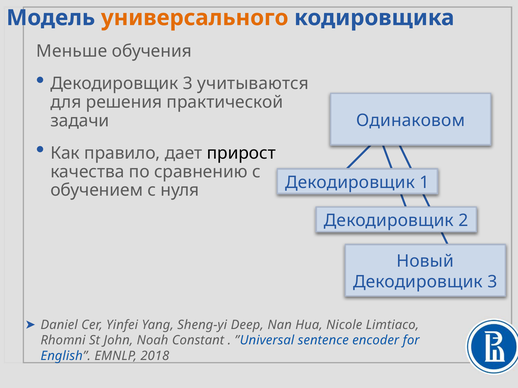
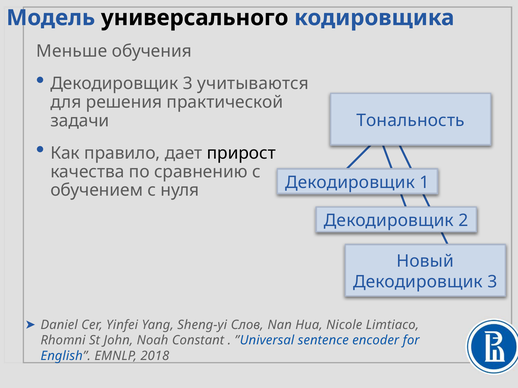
универсального colour: orange -> black
Одинаковом: Одинаковом -> Тональность
Deep: Deep -> Слов
